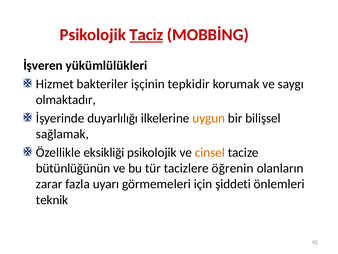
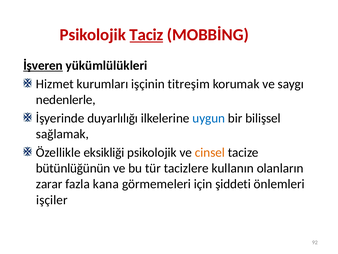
İşveren underline: none -> present
bakteriler: bakteriler -> kurumları
tepkidir: tepkidir -> titreşim
olmaktadır: olmaktadır -> nedenlerle
uygun colour: orange -> blue
öğrenin: öğrenin -> kullanın
uyarı: uyarı -> kana
teknik: teknik -> işçiler
